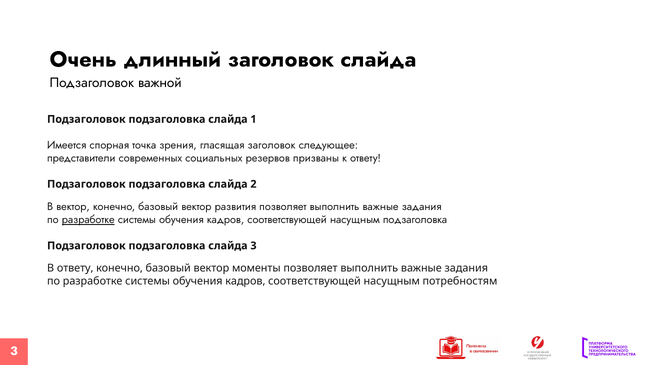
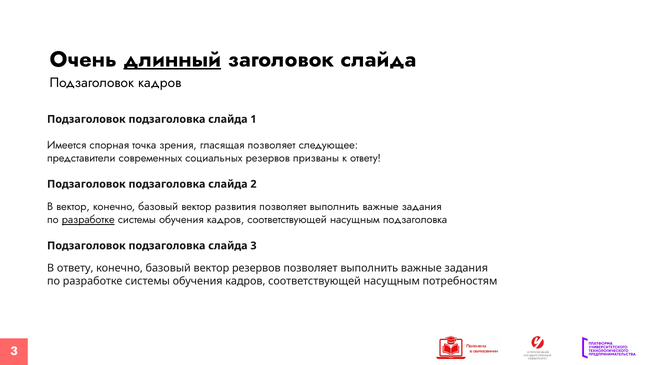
длинный underline: none -> present
Подзаголовок важной: важной -> кадров
гласящая заголовок: заголовок -> позволяет
вектор моменты: моменты -> резервов
